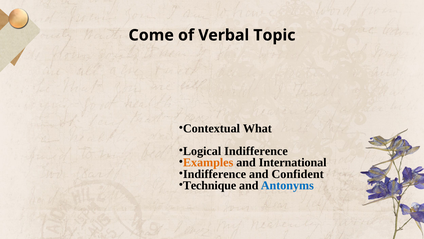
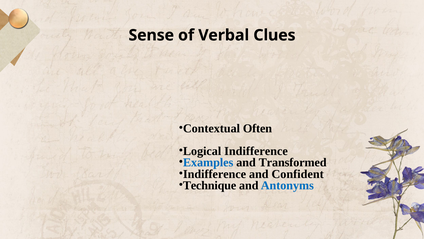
Come: Come -> Sense
Topic: Topic -> Clues
What: What -> Often
Examples colour: orange -> blue
International: International -> Transformed
